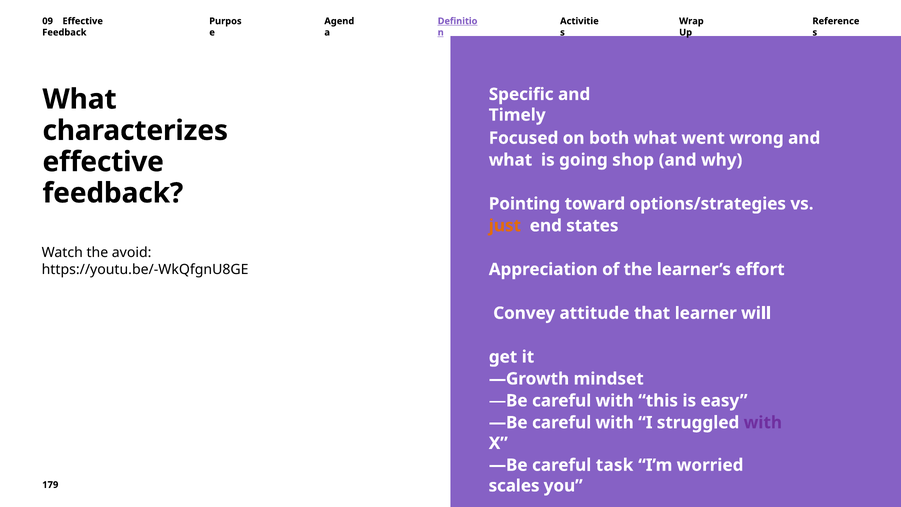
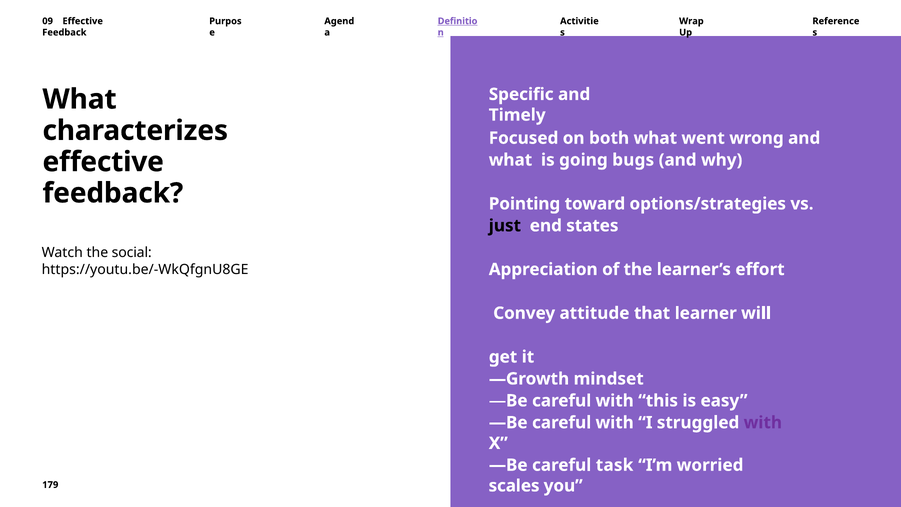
shop: shop -> bugs
just colour: orange -> black
avoid: avoid -> social
